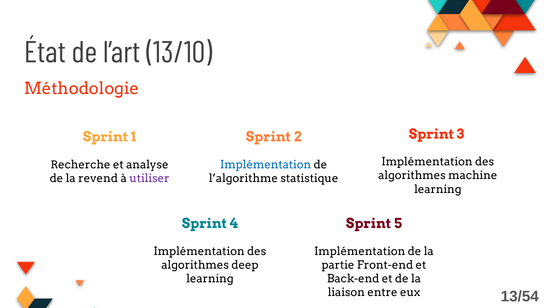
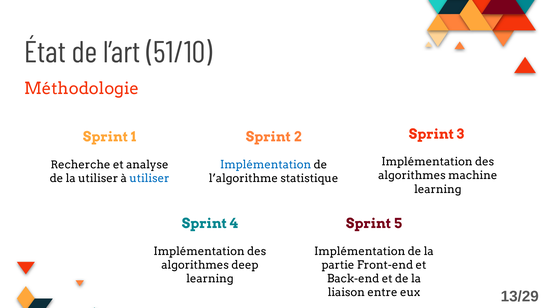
13/10: 13/10 -> 51/10
la revend: revend -> utiliser
utiliser at (149, 178) colour: purple -> blue
13/54: 13/54 -> 13/29
